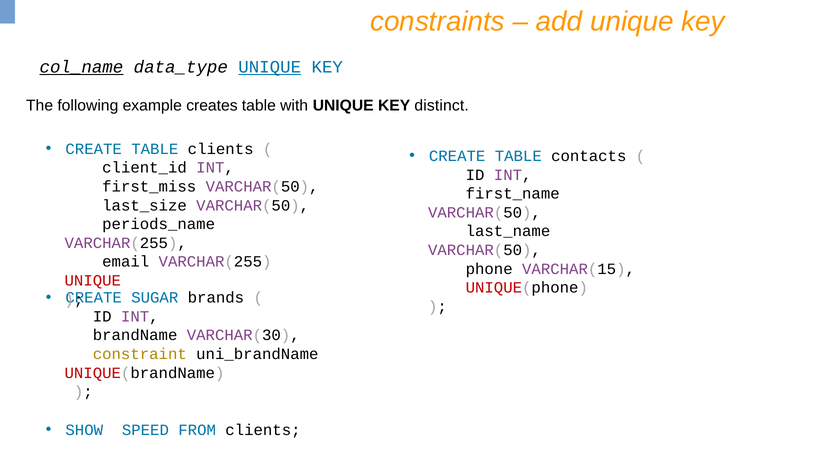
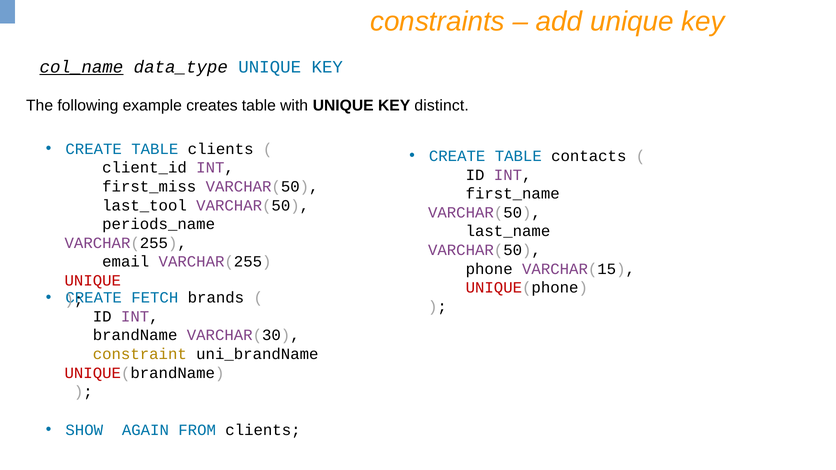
UNIQUE at (270, 67) underline: present -> none
last_size: last_size -> last_tool
SUGAR: SUGAR -> FETCH
SPEED: SPEED -> AGAIN
